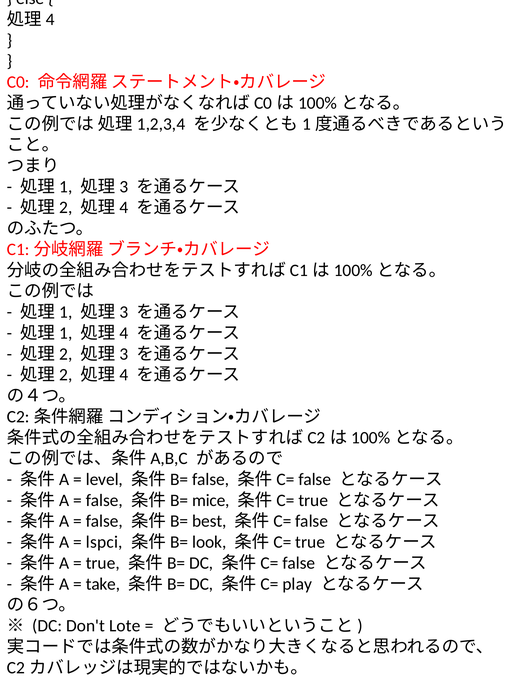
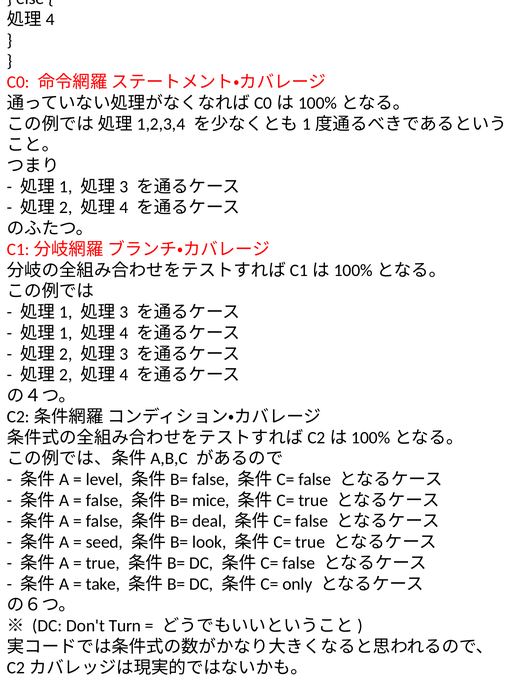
best: best -> deal
lspci: lspci -> seed
play: play -> only
Lote: Lote -> Turn
